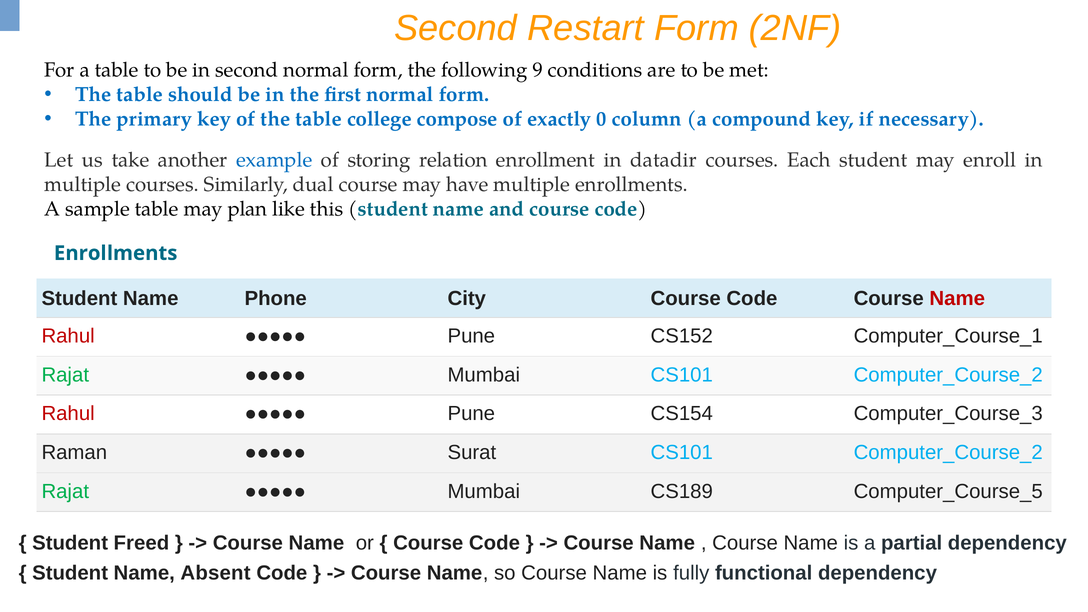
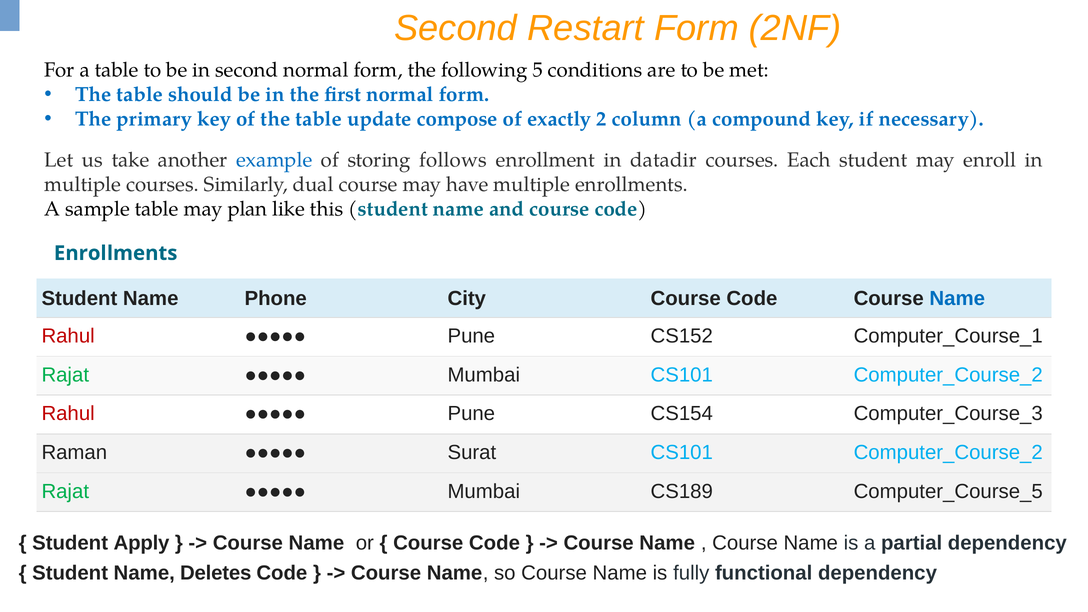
9: 9 -> 5
college: college -> update
0: 0 -> 2
relation: relation -> follows
Name at (957, 298) colour: red -> blue
Freed: Freed -> Apply
Absent: Absent -> Deletes
